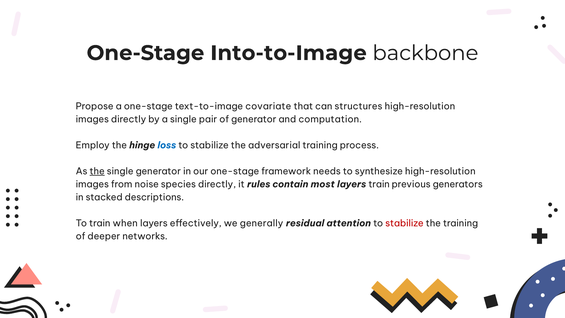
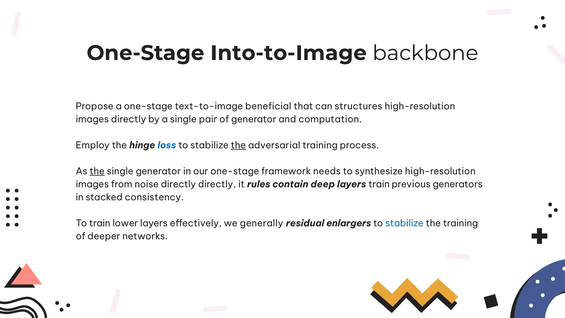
covariate: covariate -> beneficial
the at (238, 145) underline: none -> present
noise species: species -> directly
most: most -> deep
descriptions: descriptions -> consistency
when: when -> lower
attention: attention -> enlargers
stabilize at (404, 223) colour: red -> blue
